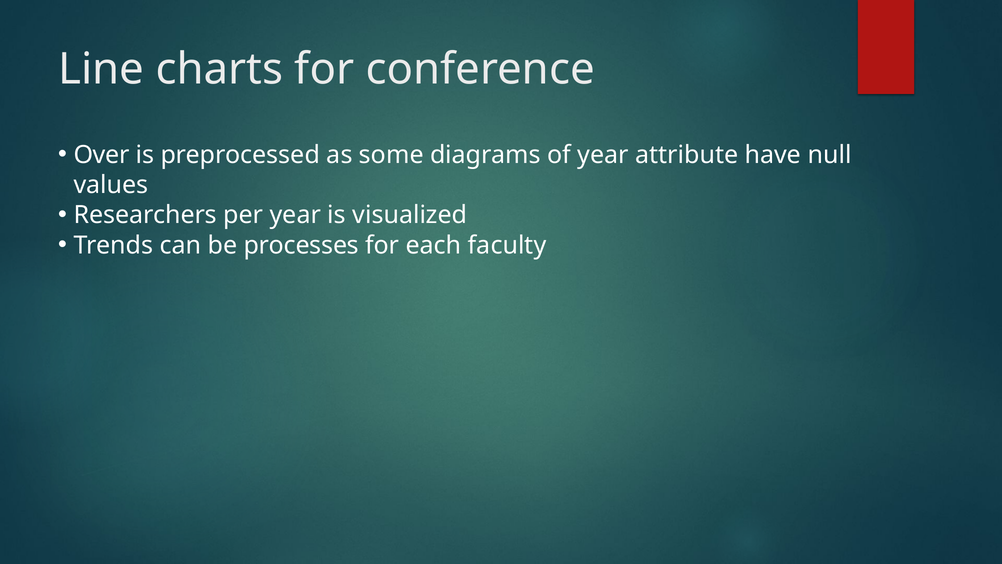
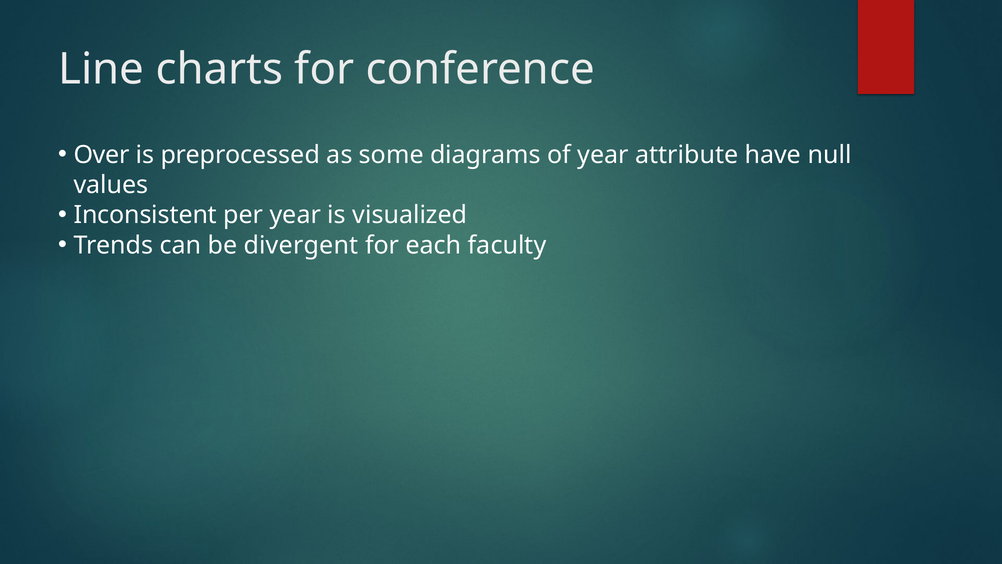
Researchers: Researchers -> Inconsistent
processes: processes -> divergent
